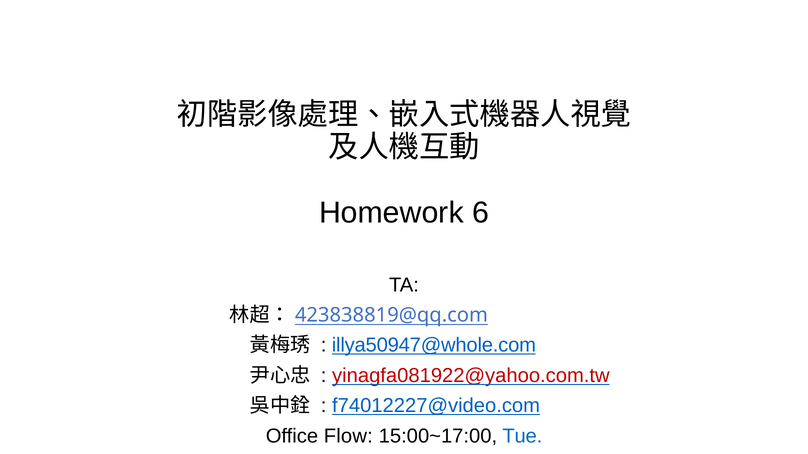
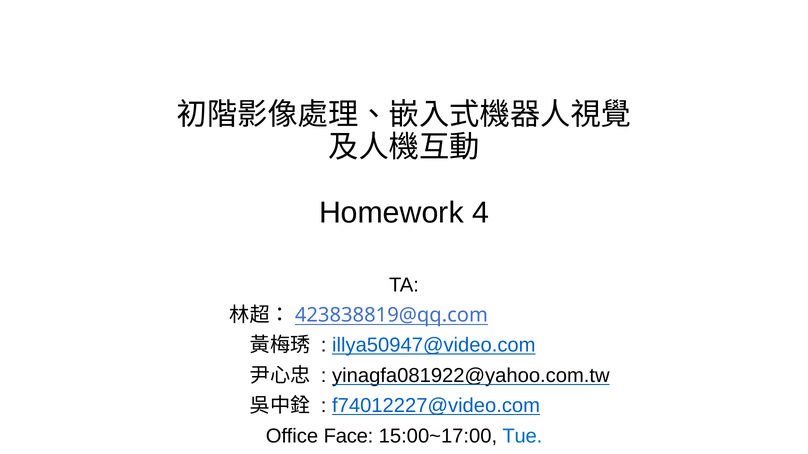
6: 6 -> 4
illya50947@whole.com: illya50947@whole.com -> illya50947@video.com
yinagfa081922@yahoo.com.tw colour: red -> black
Flow: Flow -> Face
